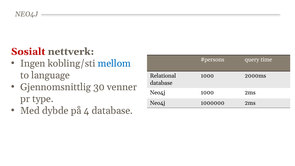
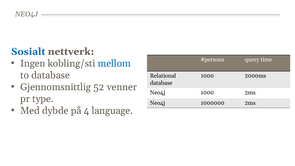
Sosialt colour: red -> blue
to language: language -> database
30: 30 -> 52
4 database: database -> language
